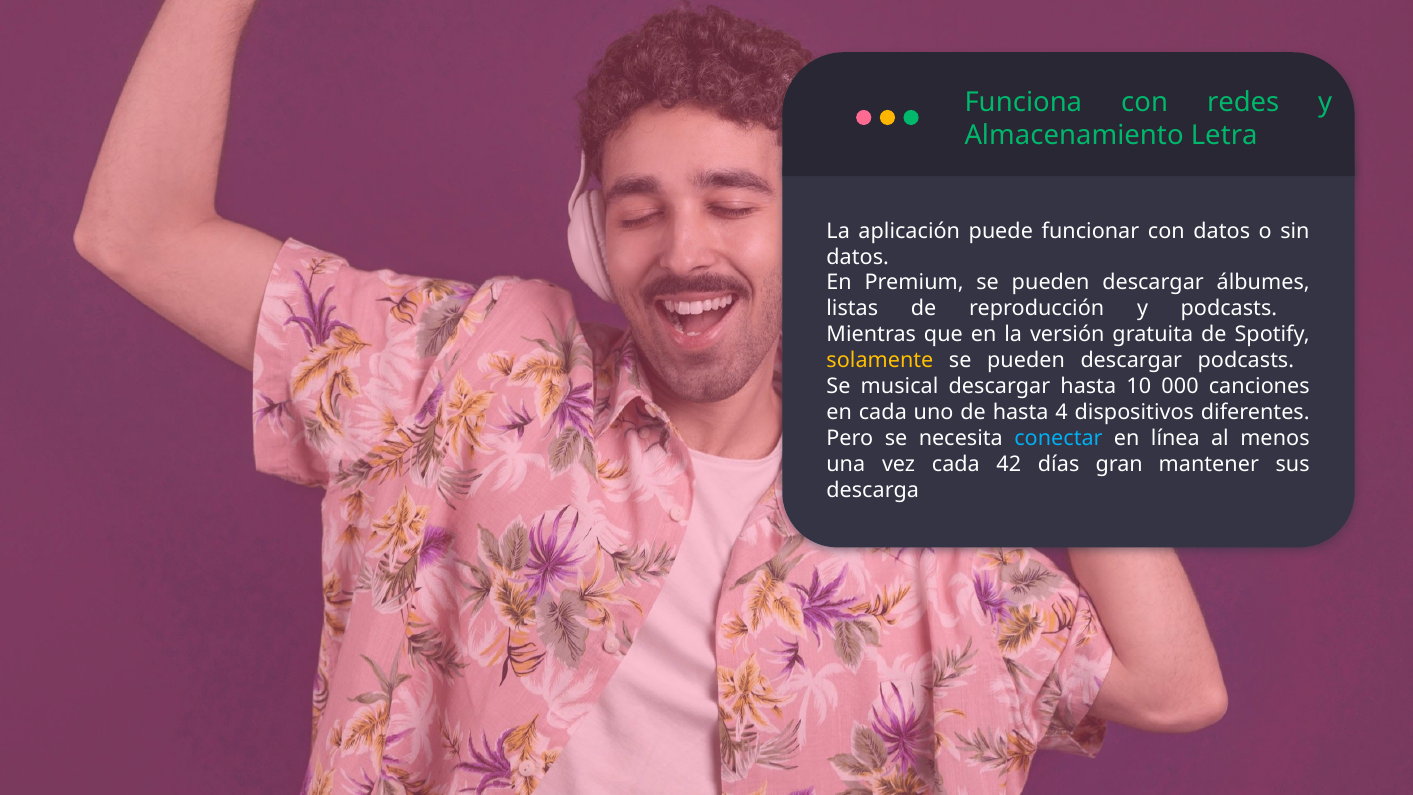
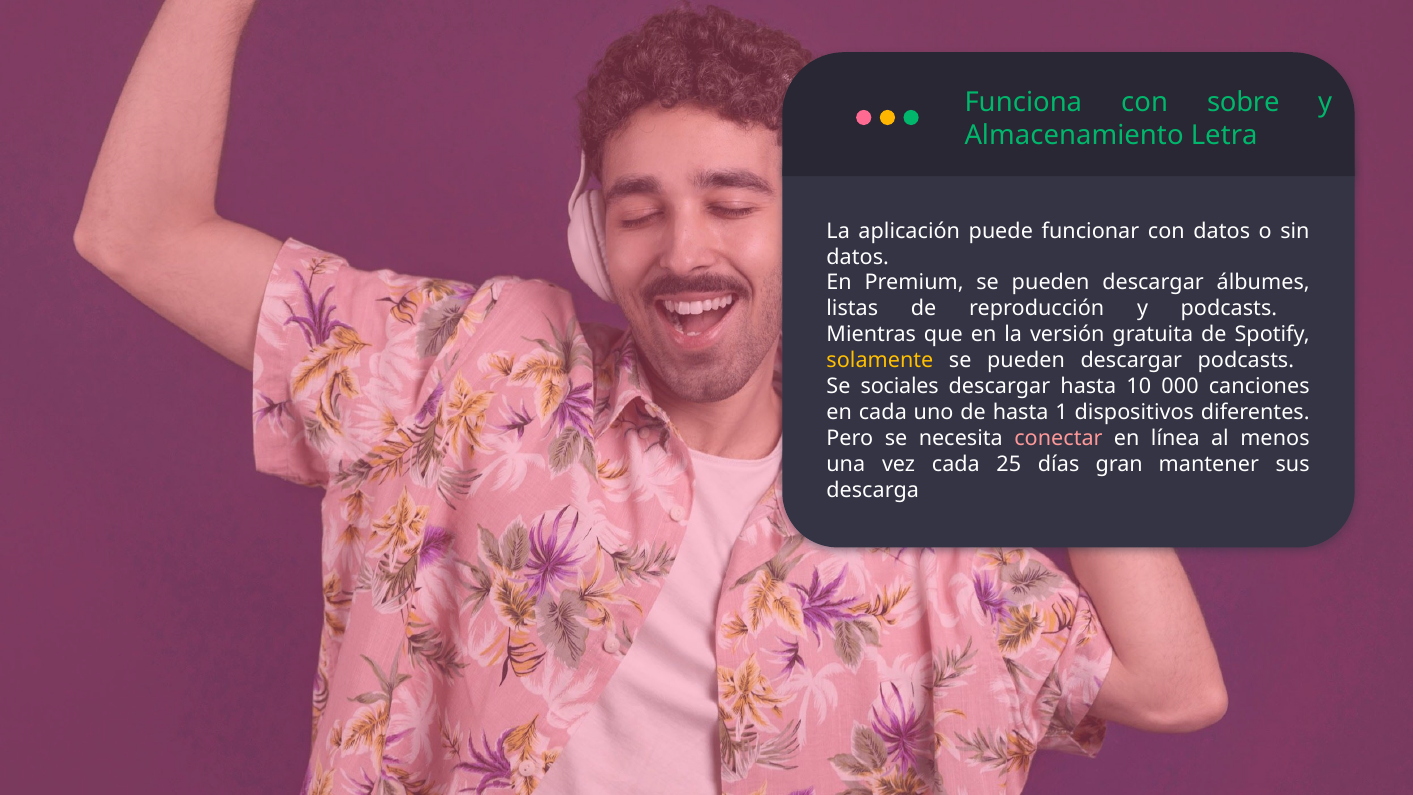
redes: redes -> sobre
musical: musical -> sociales
4: 4 -> 1
conectar colour: light blue -> pink
42: 42 -> 25
